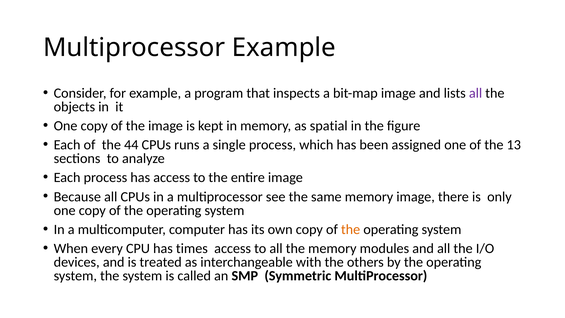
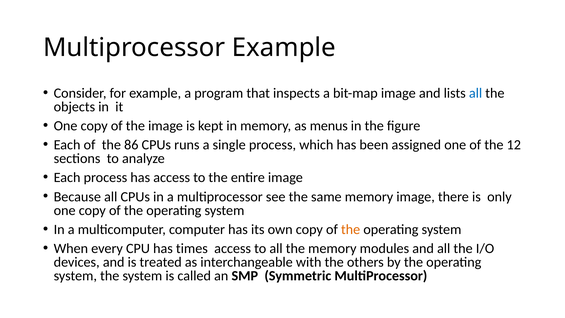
all at (476, 93) colour: purple -> blue
spatial: spatial -> menus
44: 44 -> 86
13: 13 -> 12
